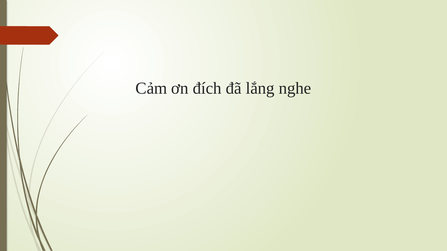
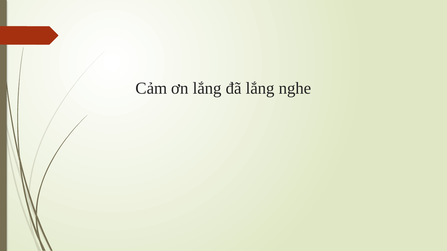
ơn đích: đích -> lắng
